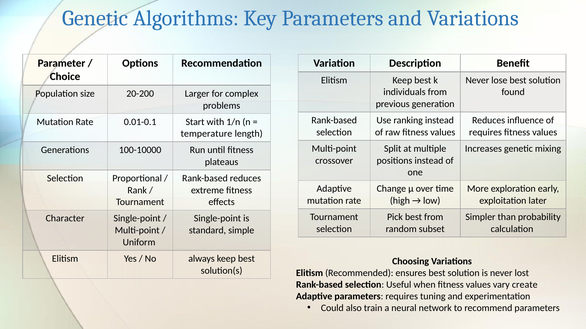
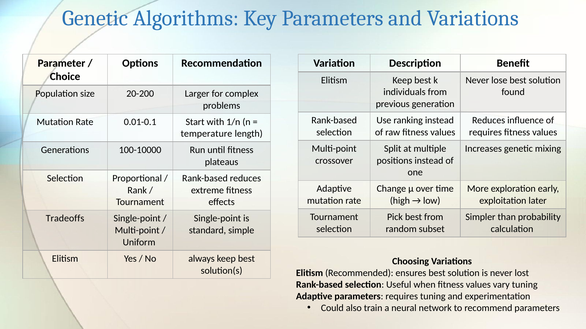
Character: Character -> Tradeoffs
vary create: create -> tuning
